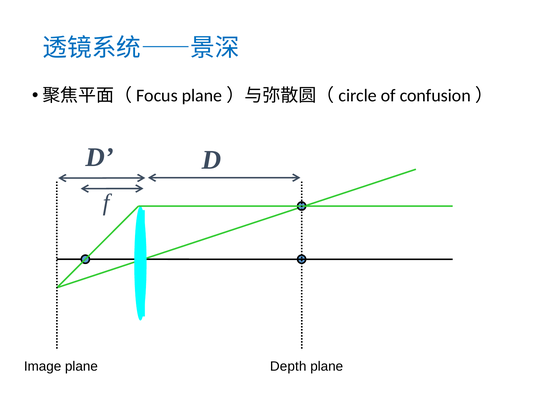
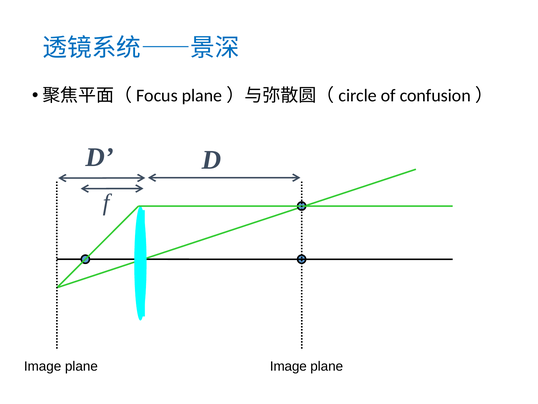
plane Depth: Depth -> Image
